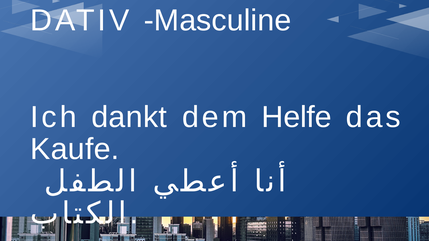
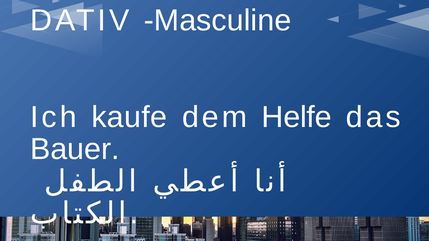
dankt: dankt -> kaufe
Kaufe: Kaufe -> Bauer
